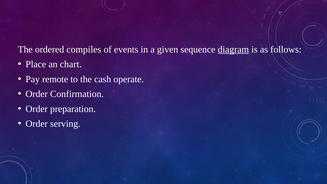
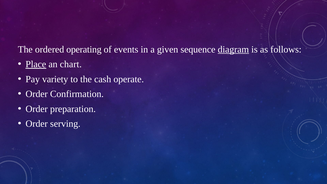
compiles: compiles -> operating
Place underline: none -> present
remote: remote -> variety
